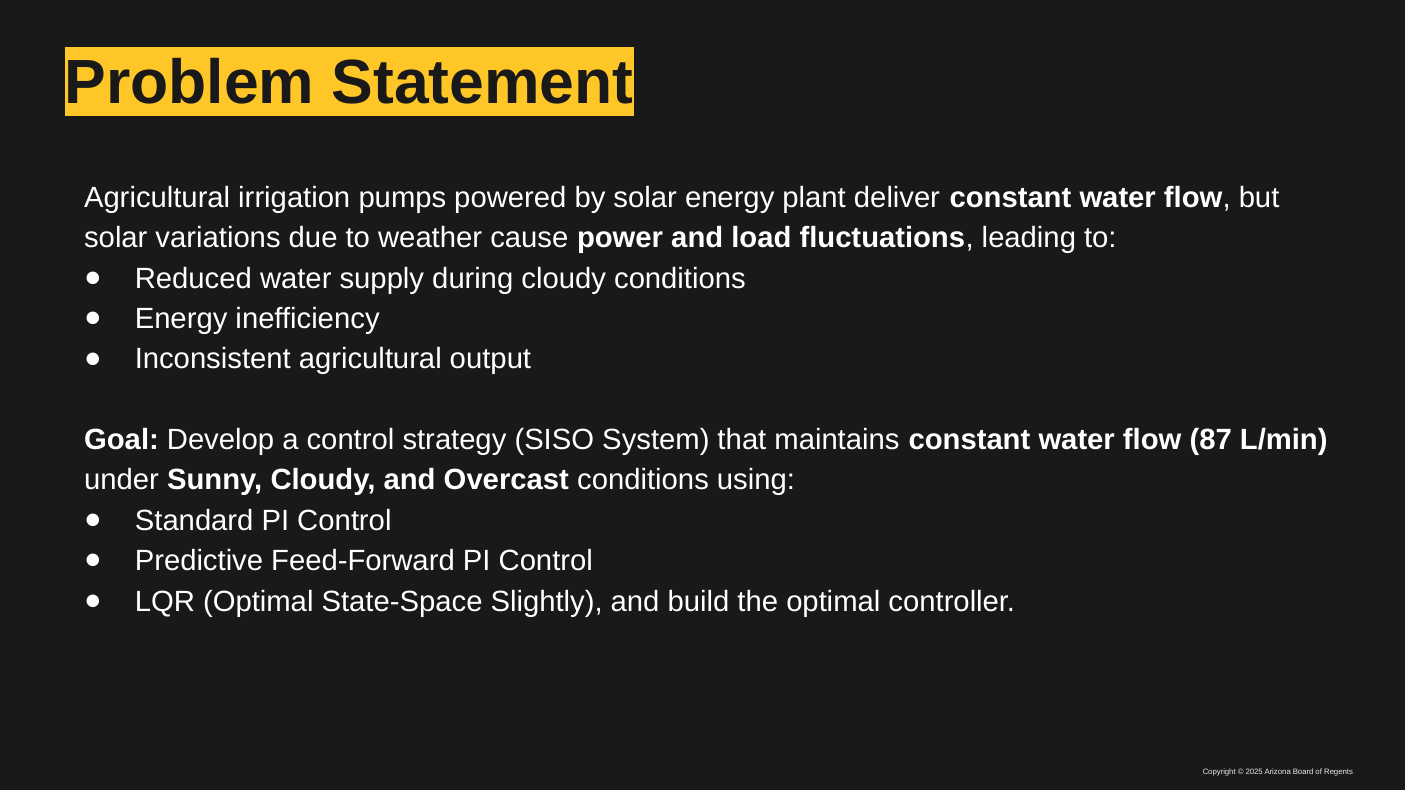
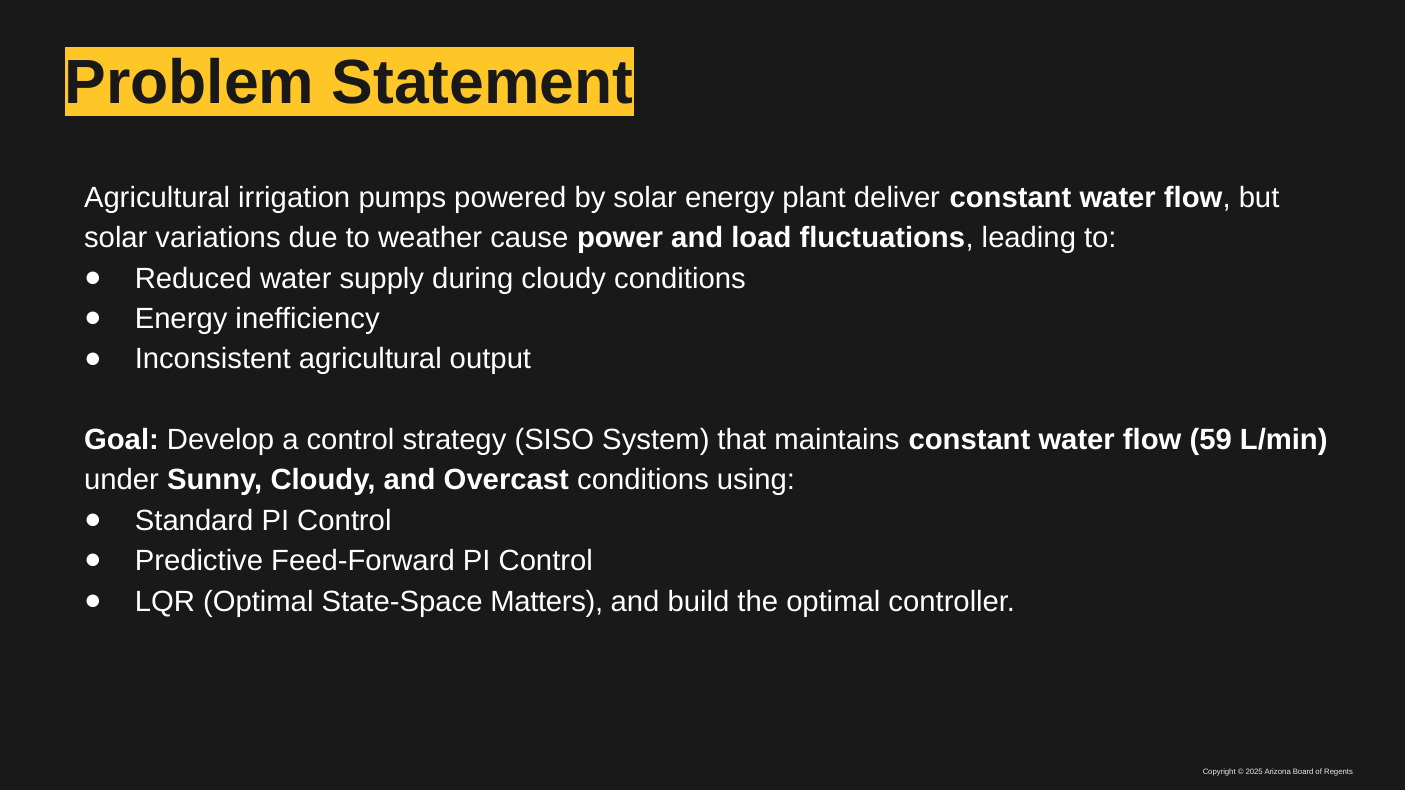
87: 87 -> 59
Slightly: Slightly -> Matters
